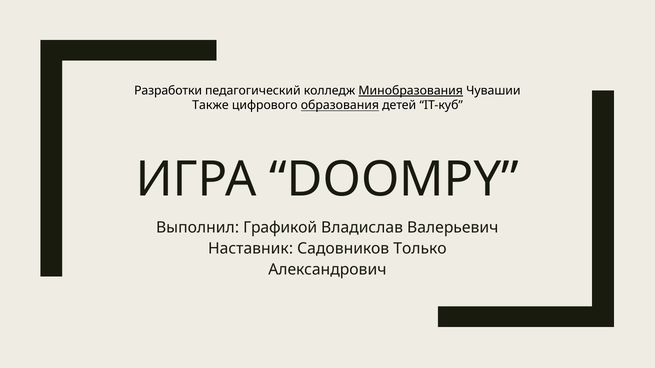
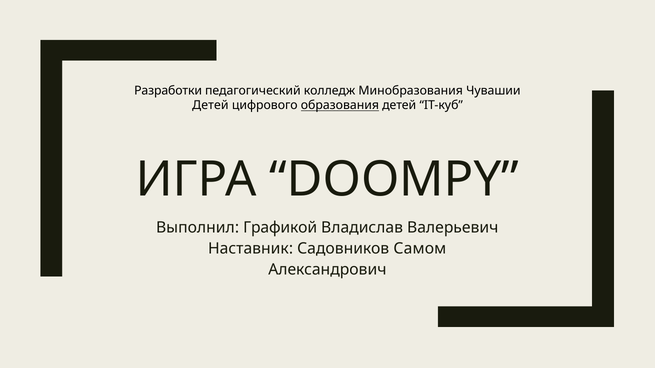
Минобразования underline: present -> none
Также at (210, 106): Также -> Детей
Только: Только -> Самом
